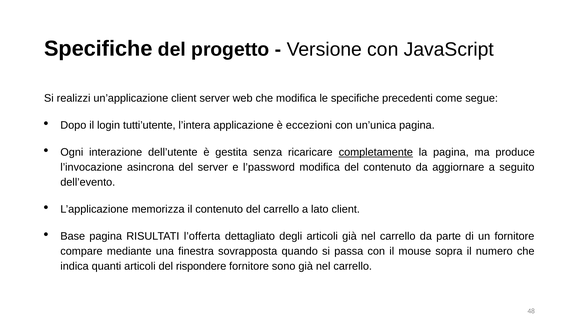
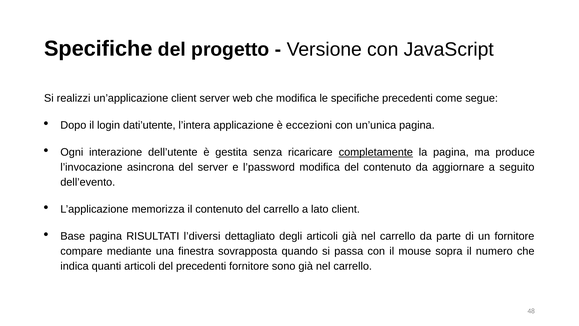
tutti’utente: tutti’utente -> dati’utente
l’offerta: l’offerta -> l’diversi
del rispondere: rispondere -> precedenti
